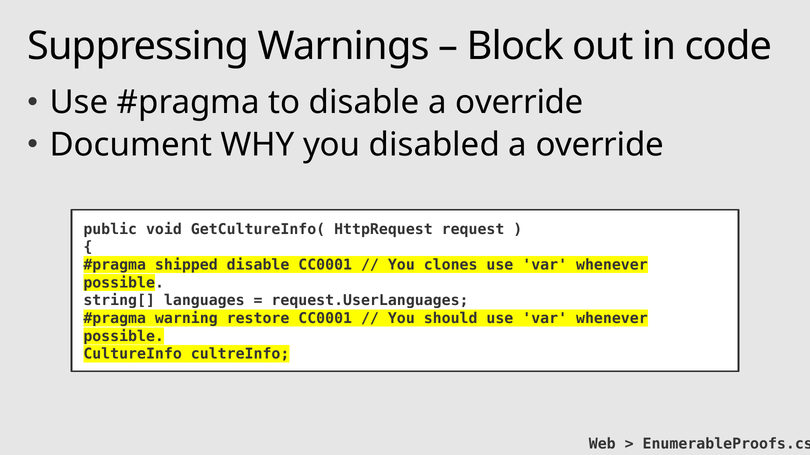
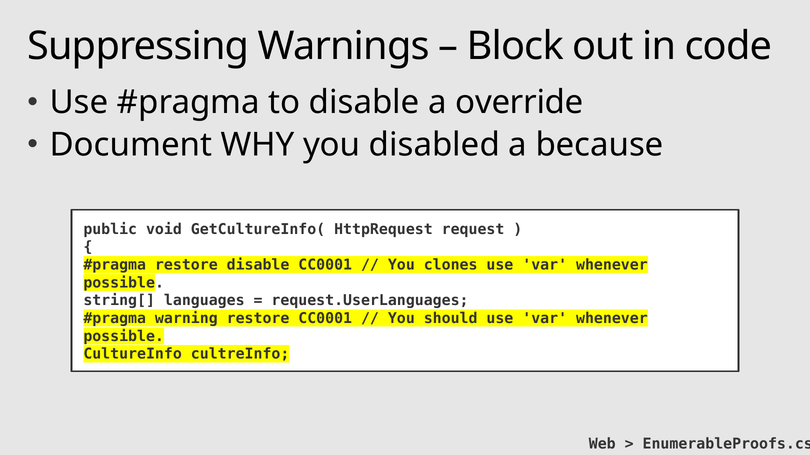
disabled a override: override -> because
shipped at (186, 265): shipped -> restore
